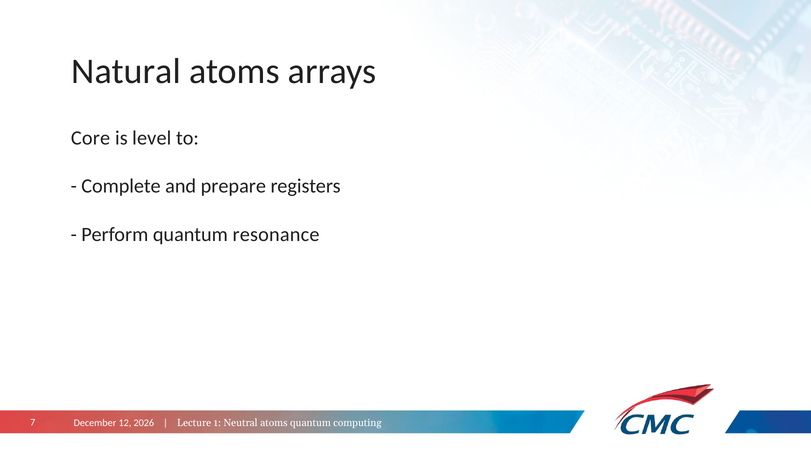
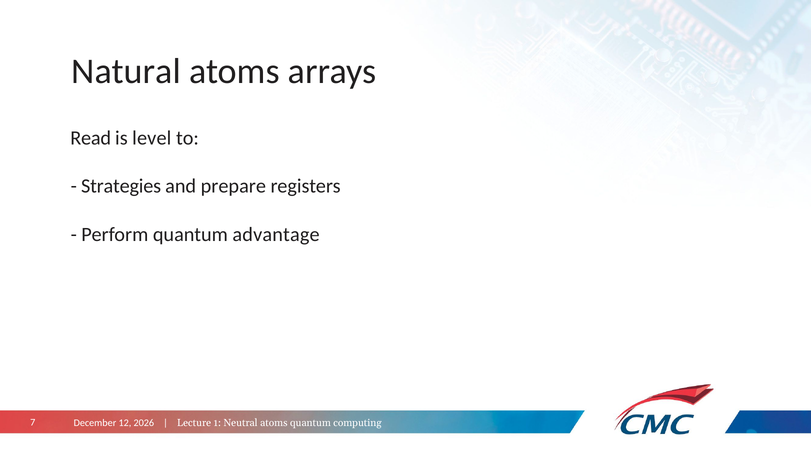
Core: Core -> Read
Complete: Complete -> Strategies
resonance: resonance -> advantage
